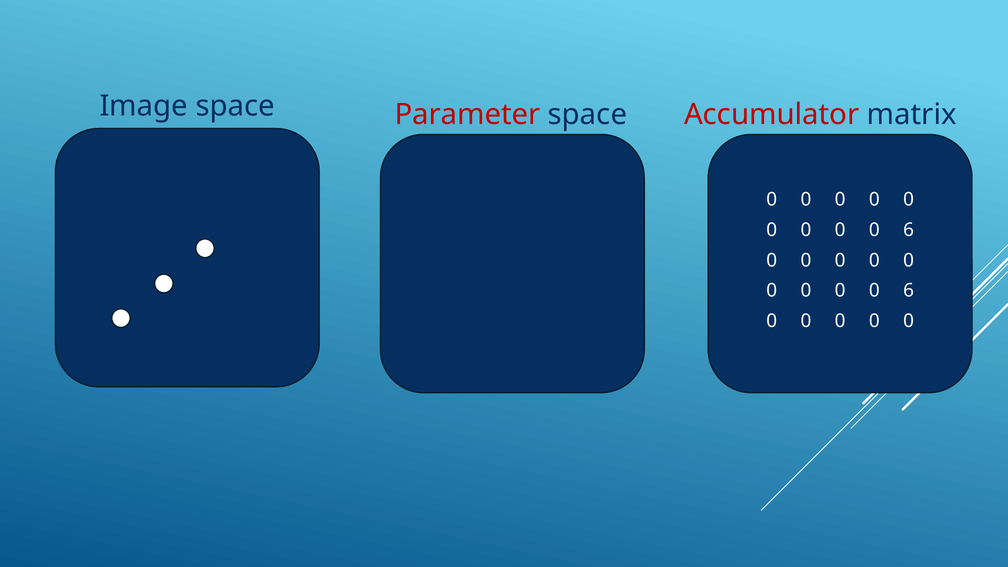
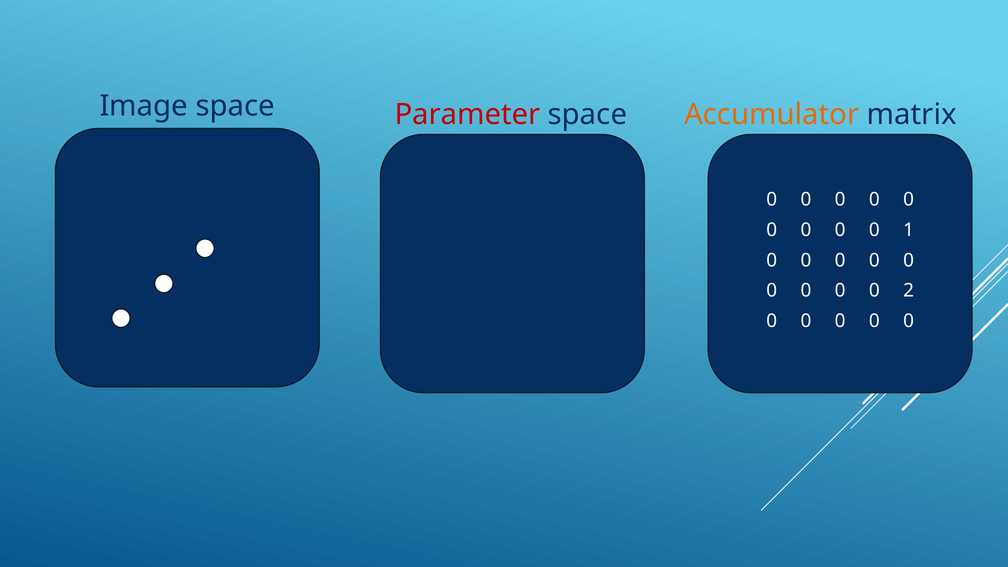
Accumulator colour: red -> orange
6 at (909, 230): 6 -> 1
6 at (909, 291): 6 -> 2
